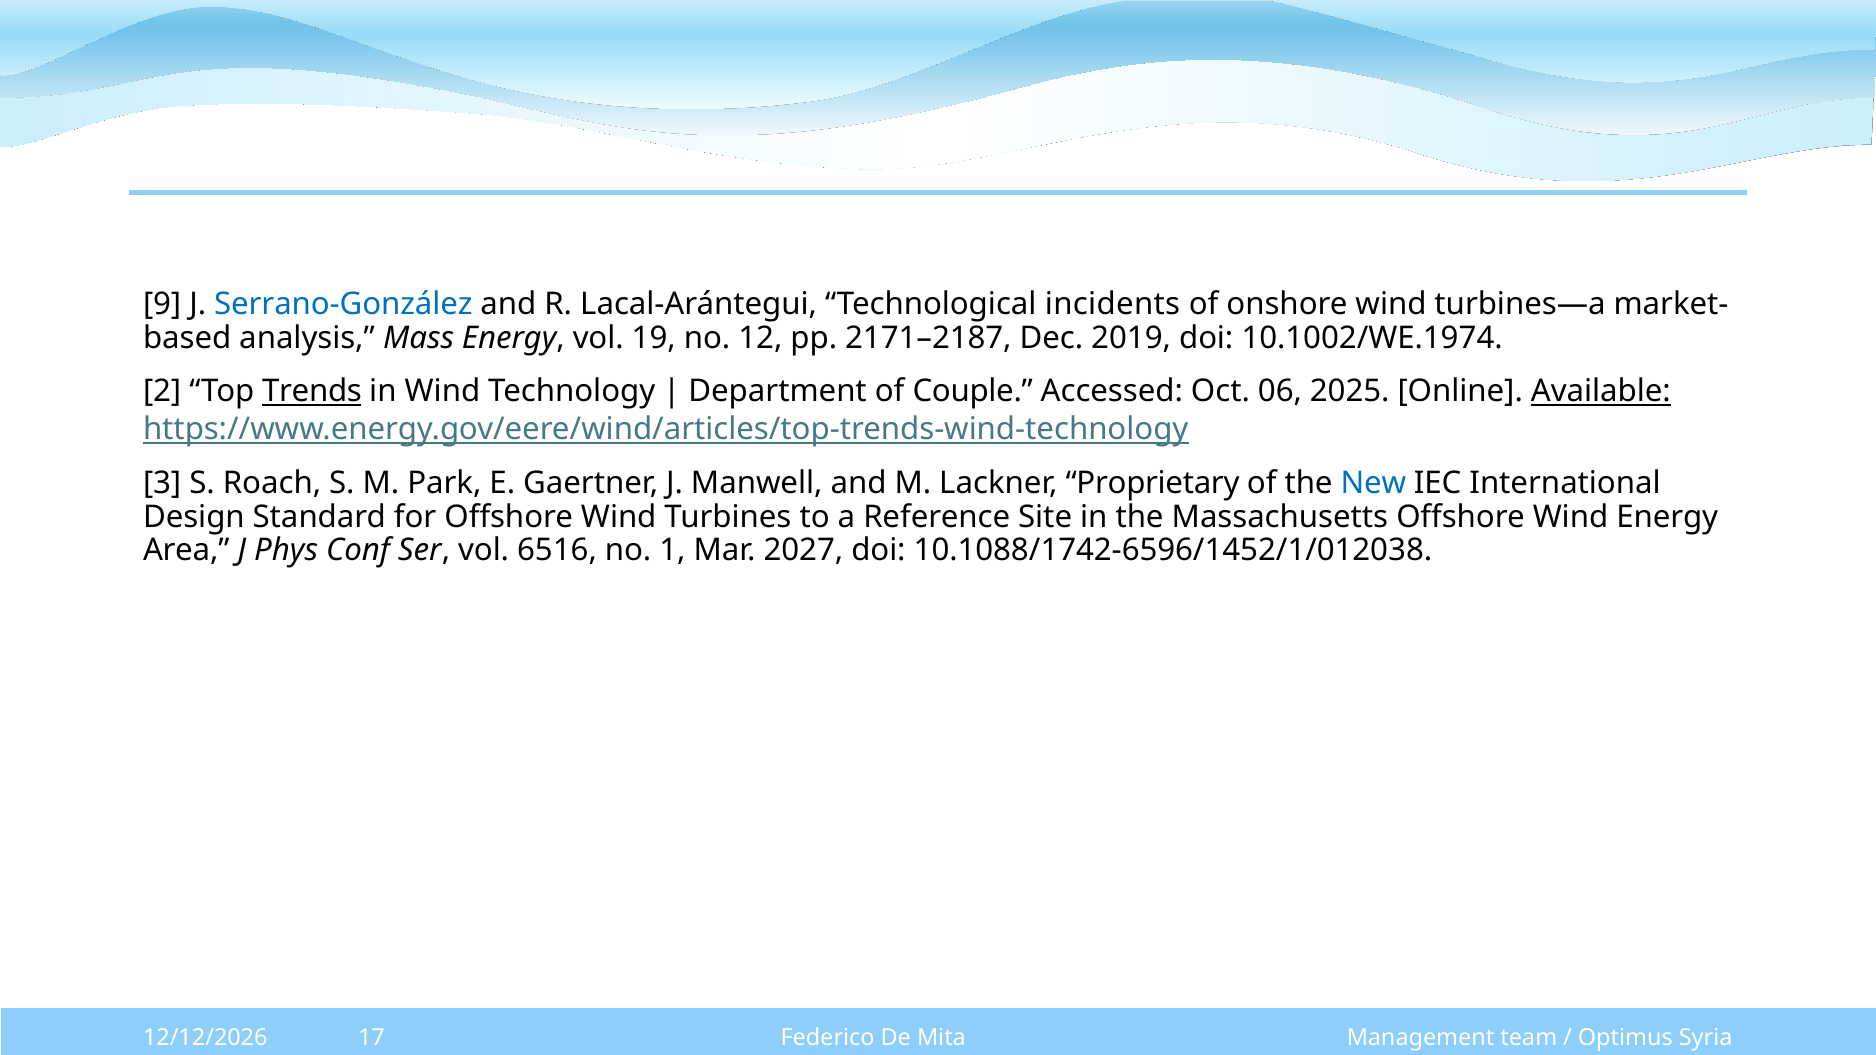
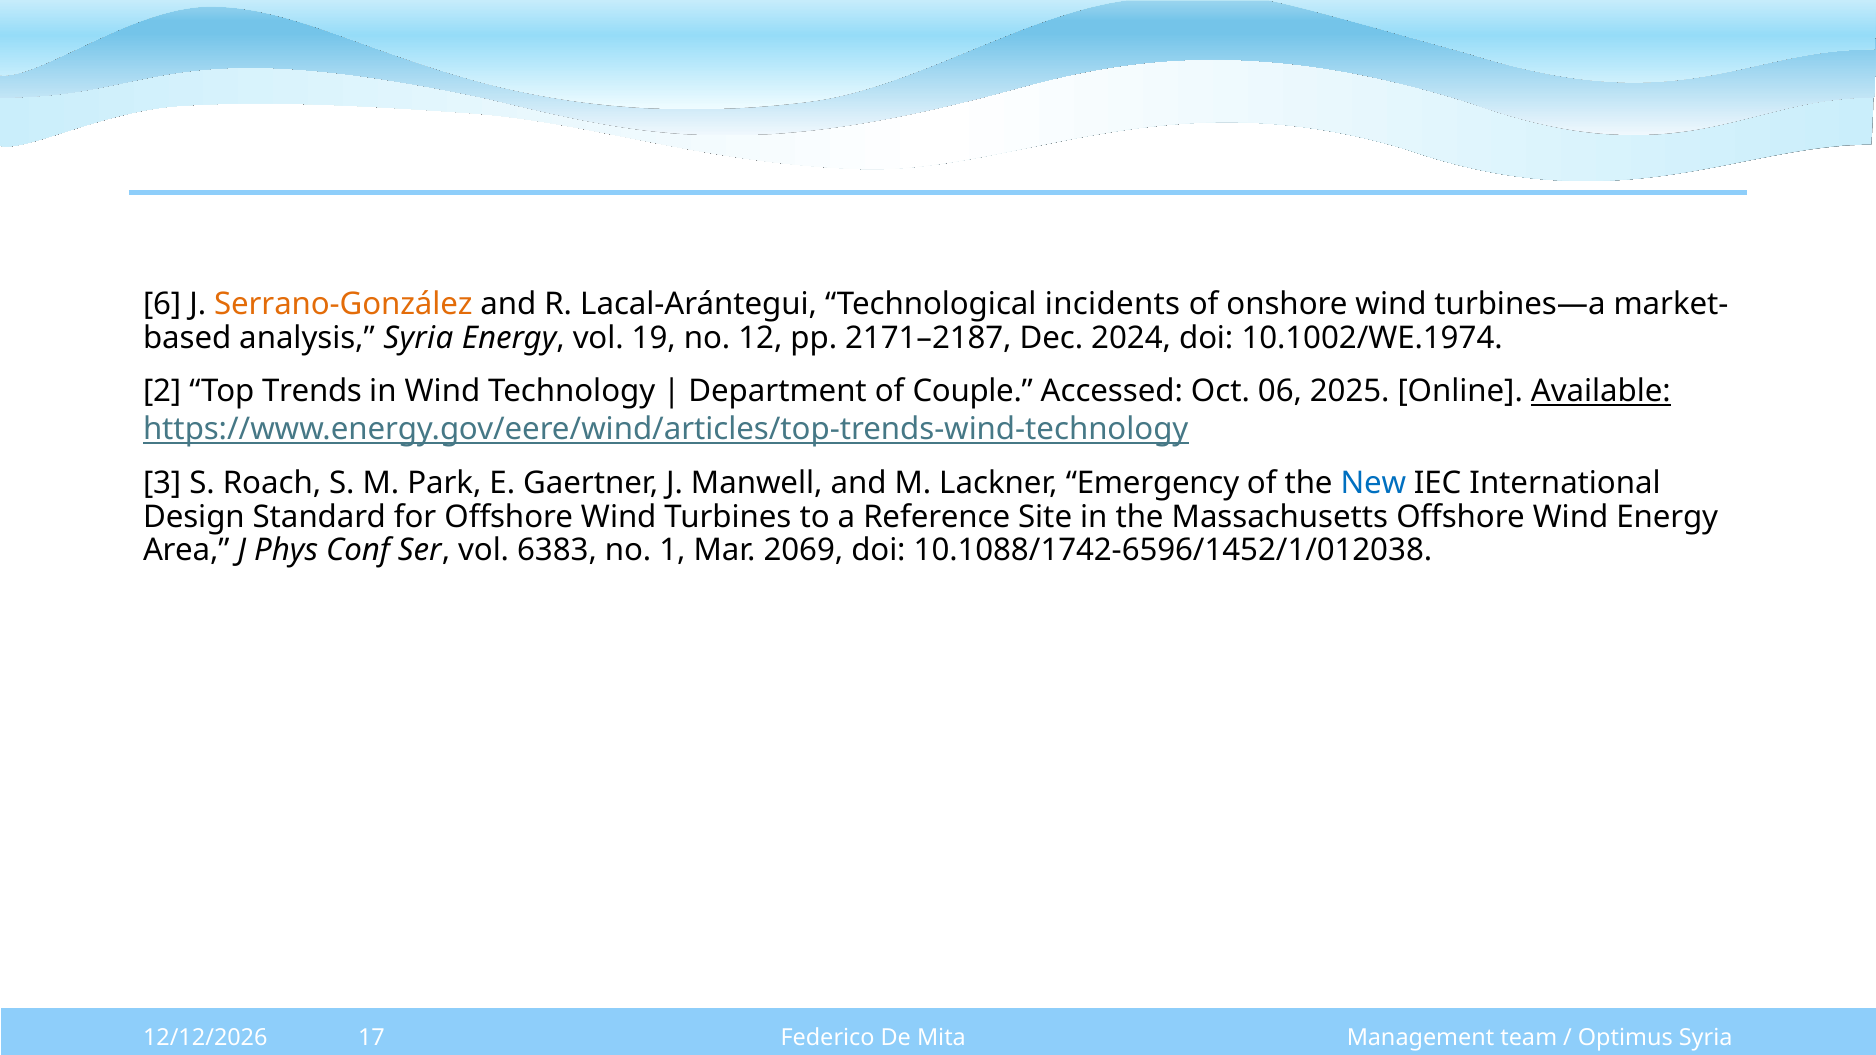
9: 9 -> 6
Serrano-González colour: blue -> orange
analysis Mass: Mass -> Syria
2019: 2019 -> 2024
Trends underline: present -> none
Proprietary: Proprietary -> Emergency
6516: 6516 -> 6383
2027: 2027 -> 2069
